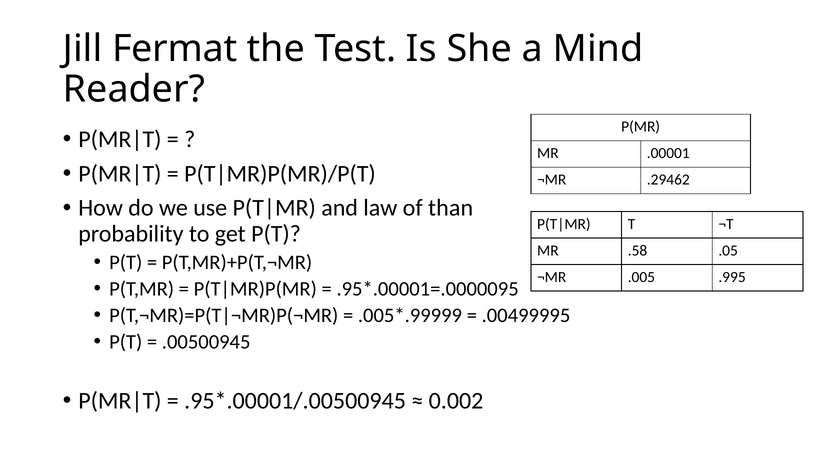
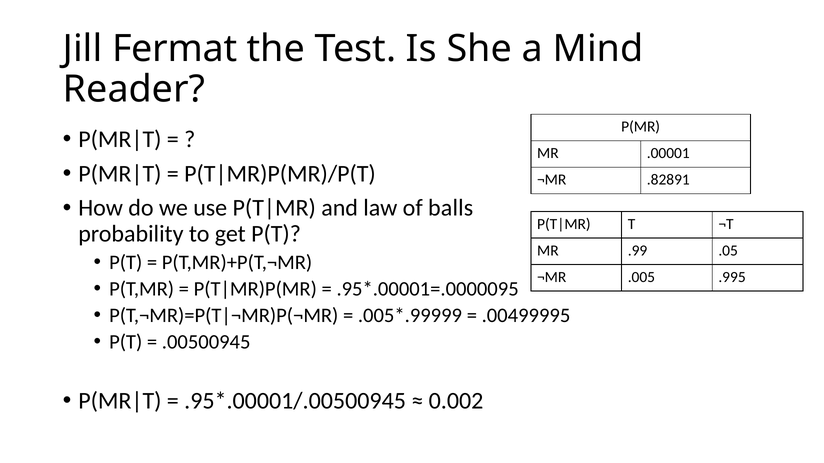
.29462: .29462 -> .82891
than: than -> balls
.58: .58 -> .99
